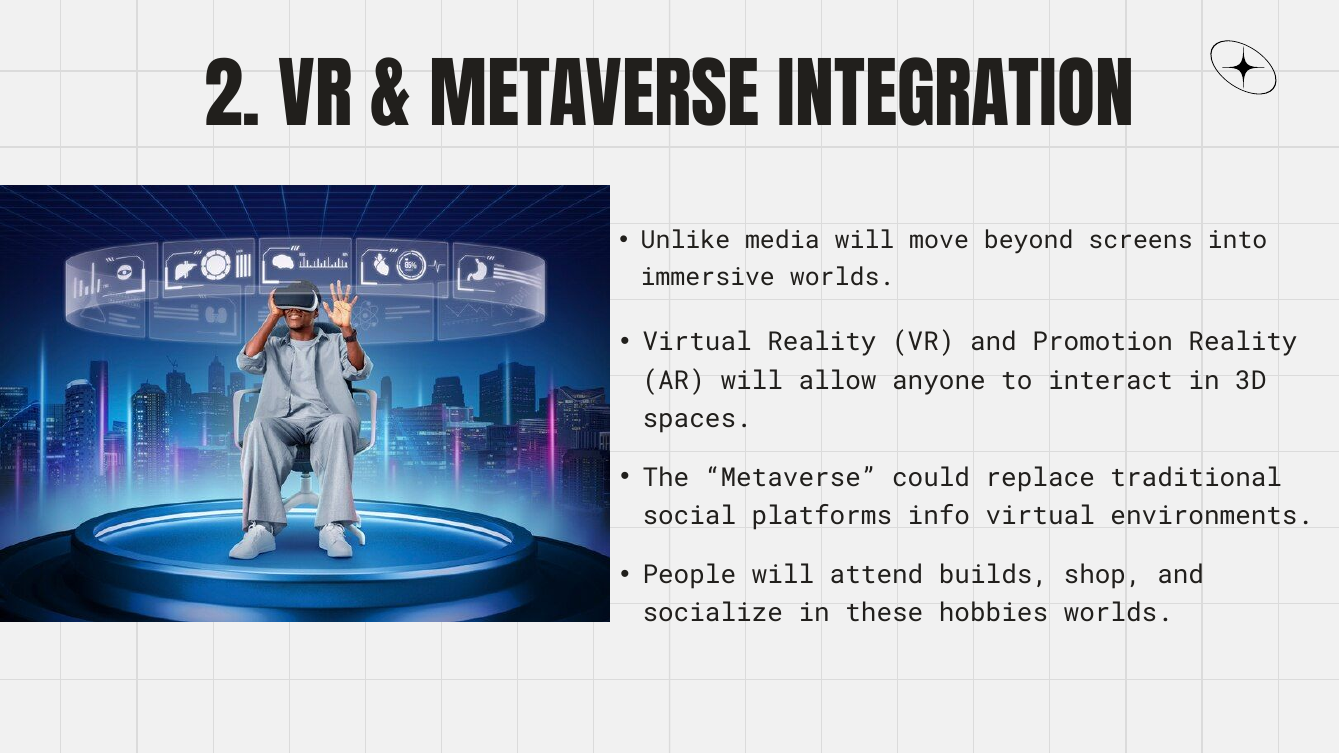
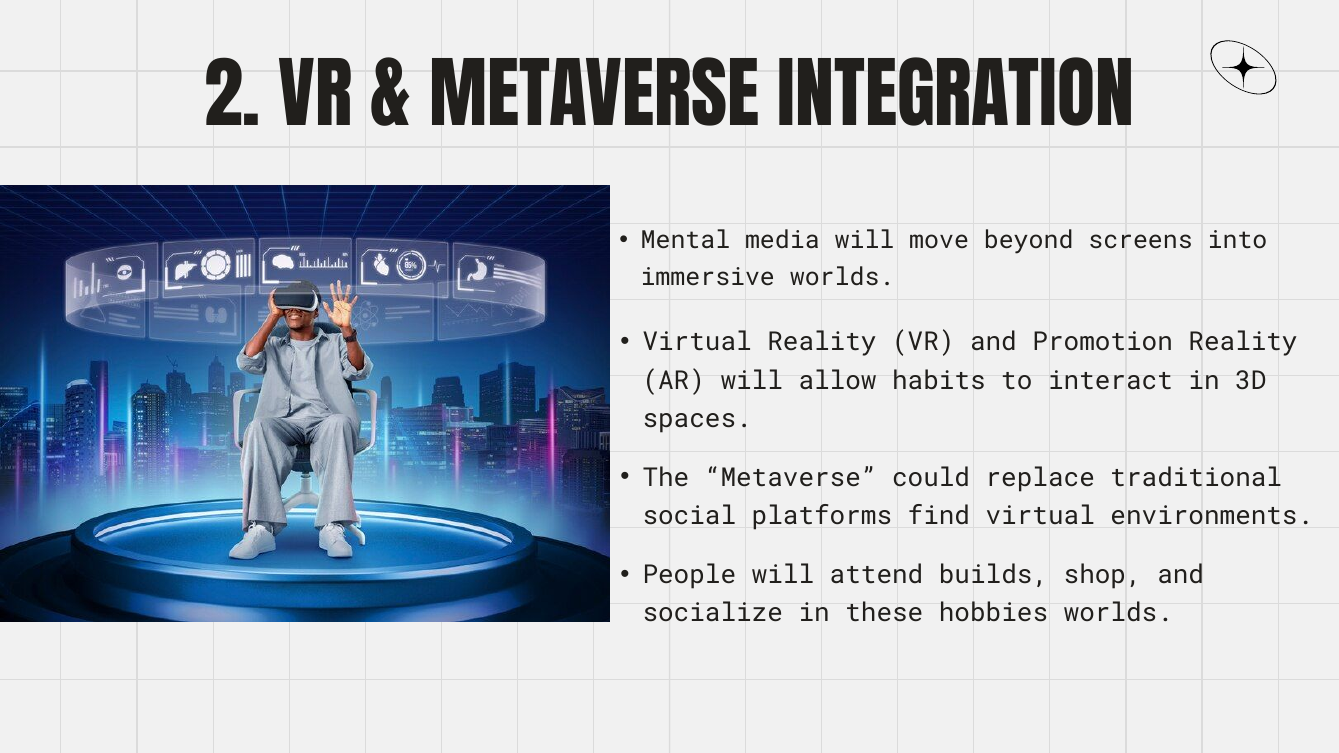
Unlike: Unlike -> Mental
anyone: anyone -> habits
info: info -> find
